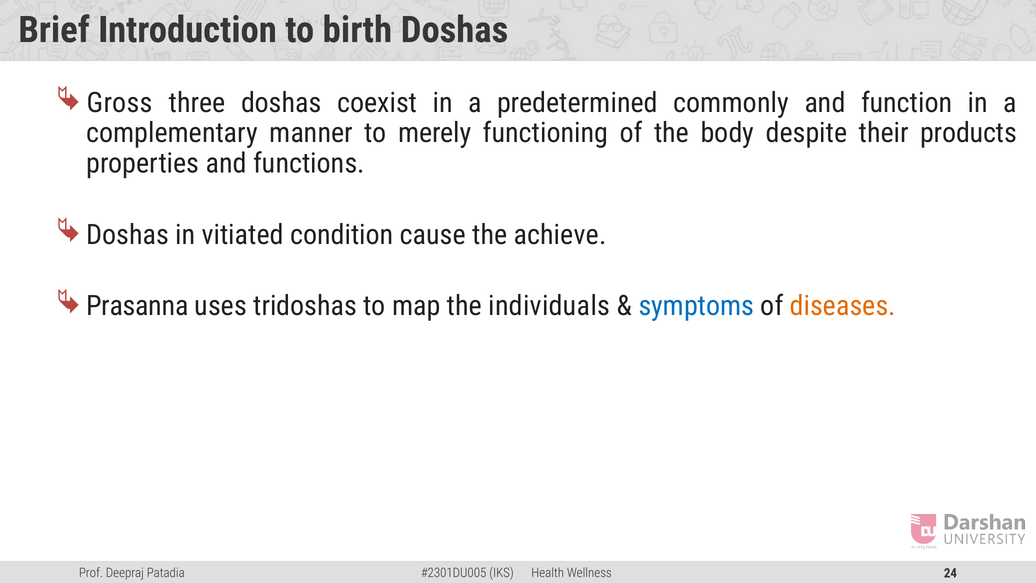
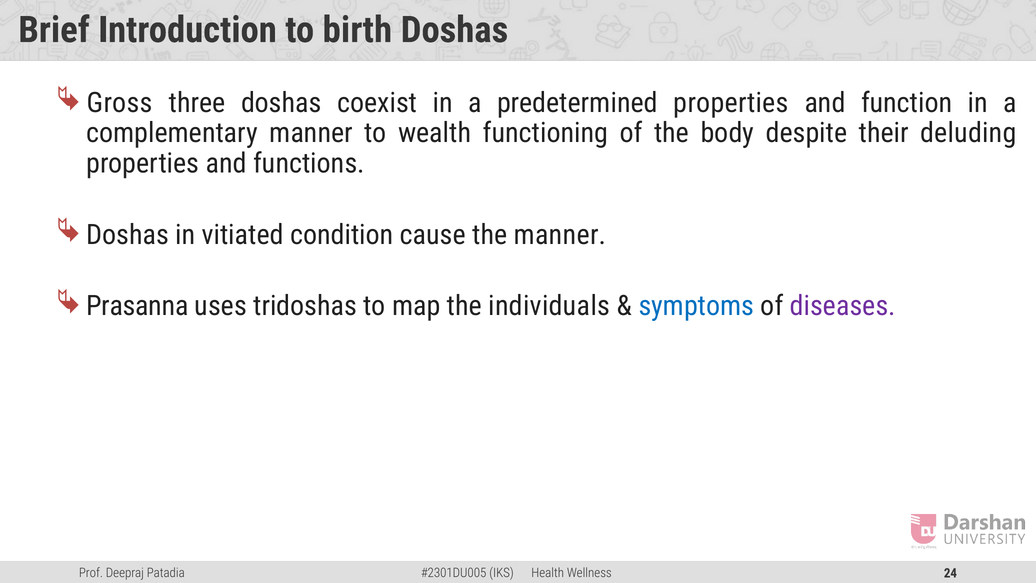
predetermined commonly: commonly -> properties
merely: merely -> wealth
products: products -> deluding
the achieve: achieve -> manner
diseases colour: orange -> purple
